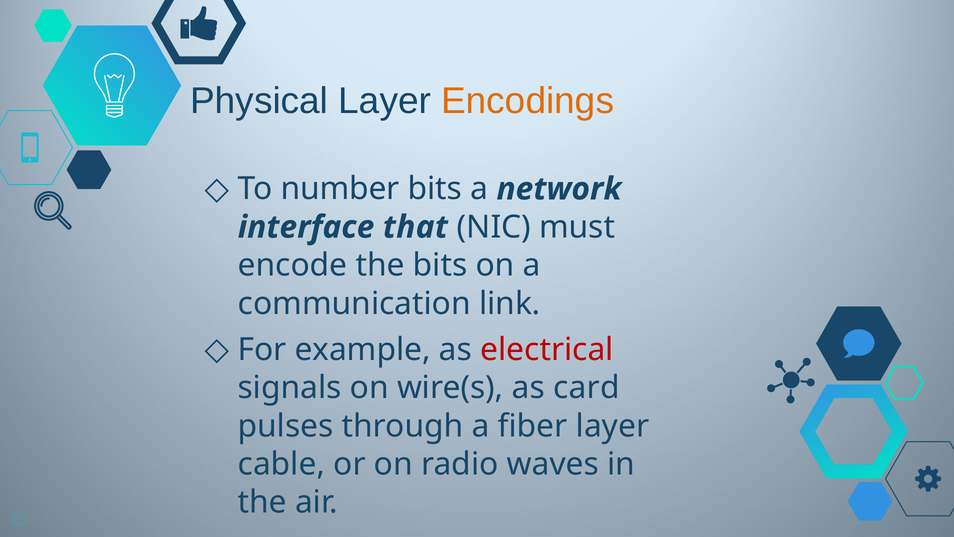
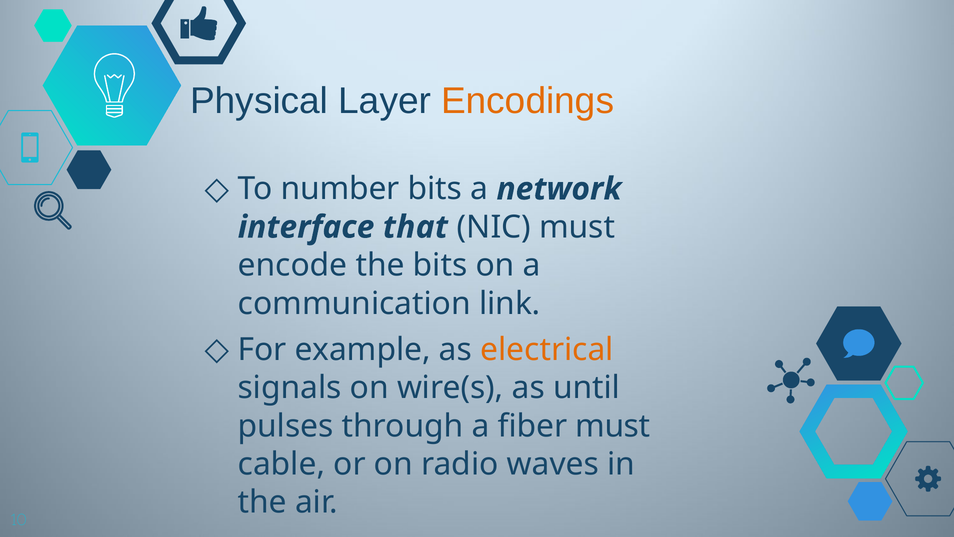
electrical colour: red -> orange
card: card -> until
fiber layer: layer -> must
